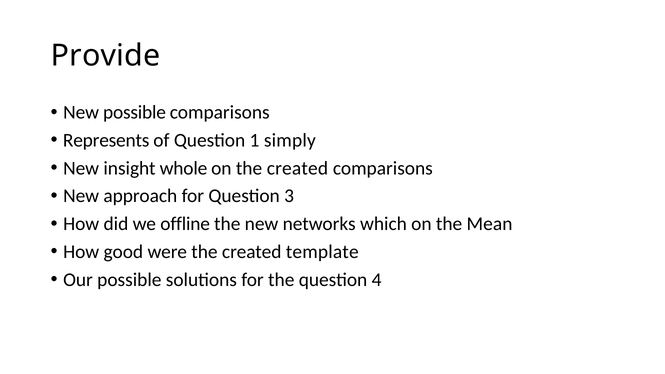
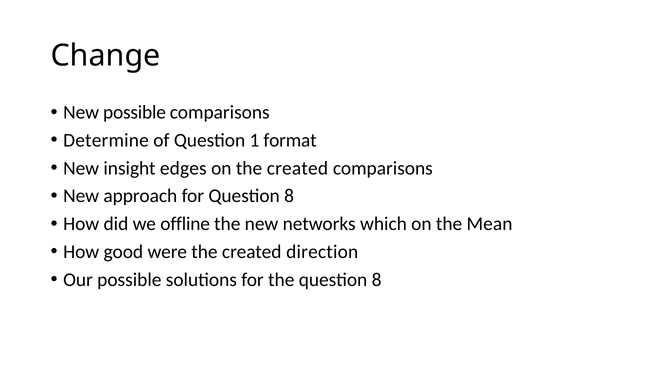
Provide: Provide -> Change
Represents: Represents -> Determine
simply: simply -> format
whole: whole -> edges
for Question 3: 3 -> 8
template: template -> direction
the question 4: 4 -> 8
